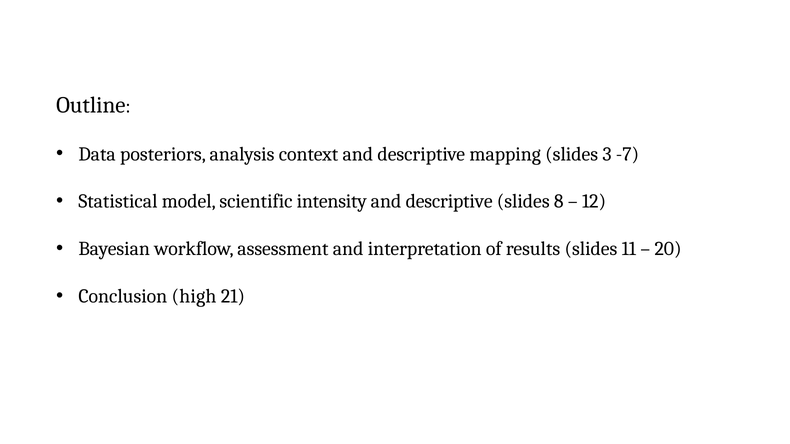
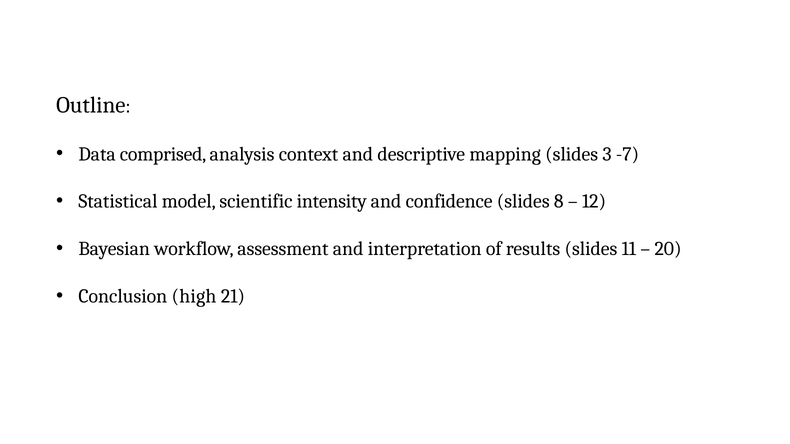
posteriors: posteriors -> comprised
descriptive at (449, 202): descriptive -> confidence
